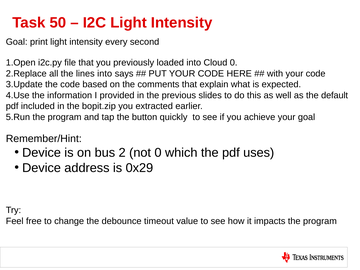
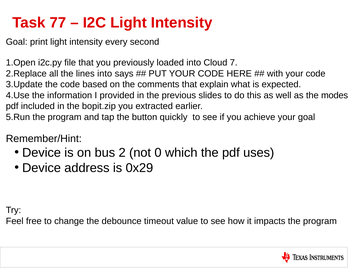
50: 50 -> 77
Cloud 0: 0 -> 7
default: default -> modes
